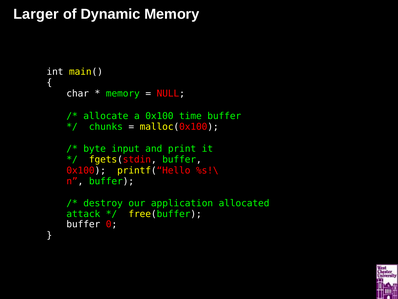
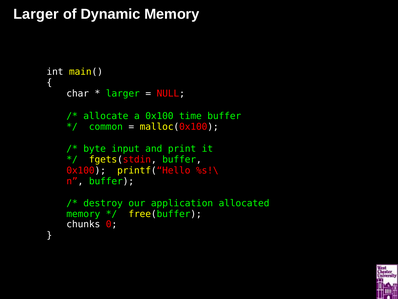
memory at (123, 93): memory -> larger
chunks: chunks -> common
attack at (83, 214): attack -> memory
buffer at (83, 224): buffer -> chunks
